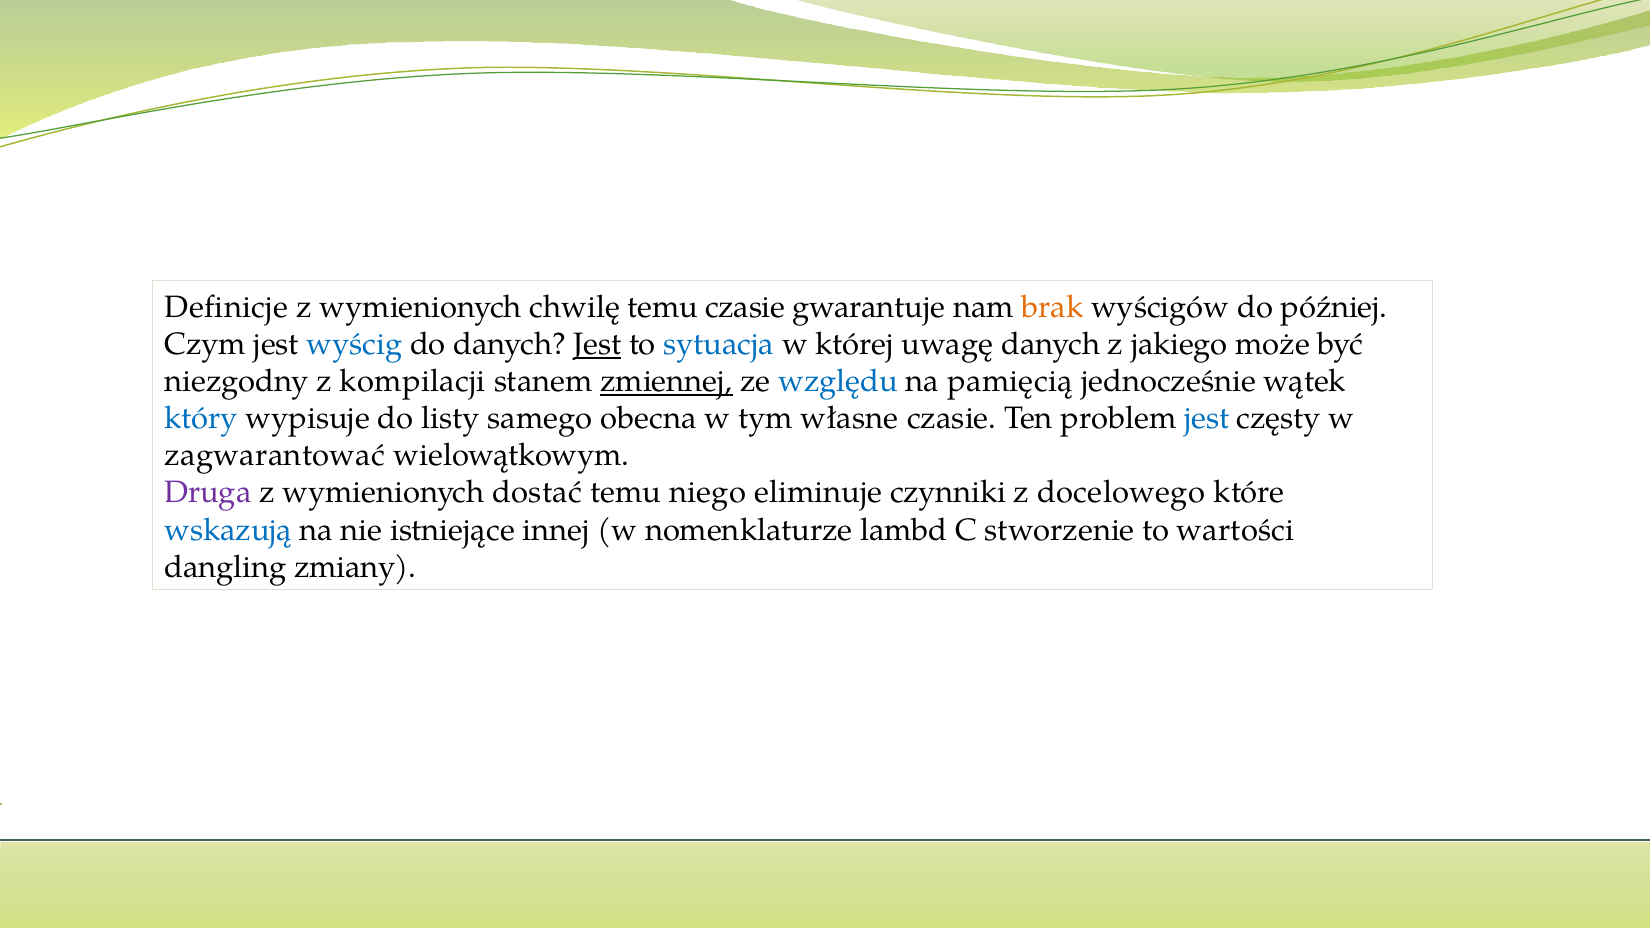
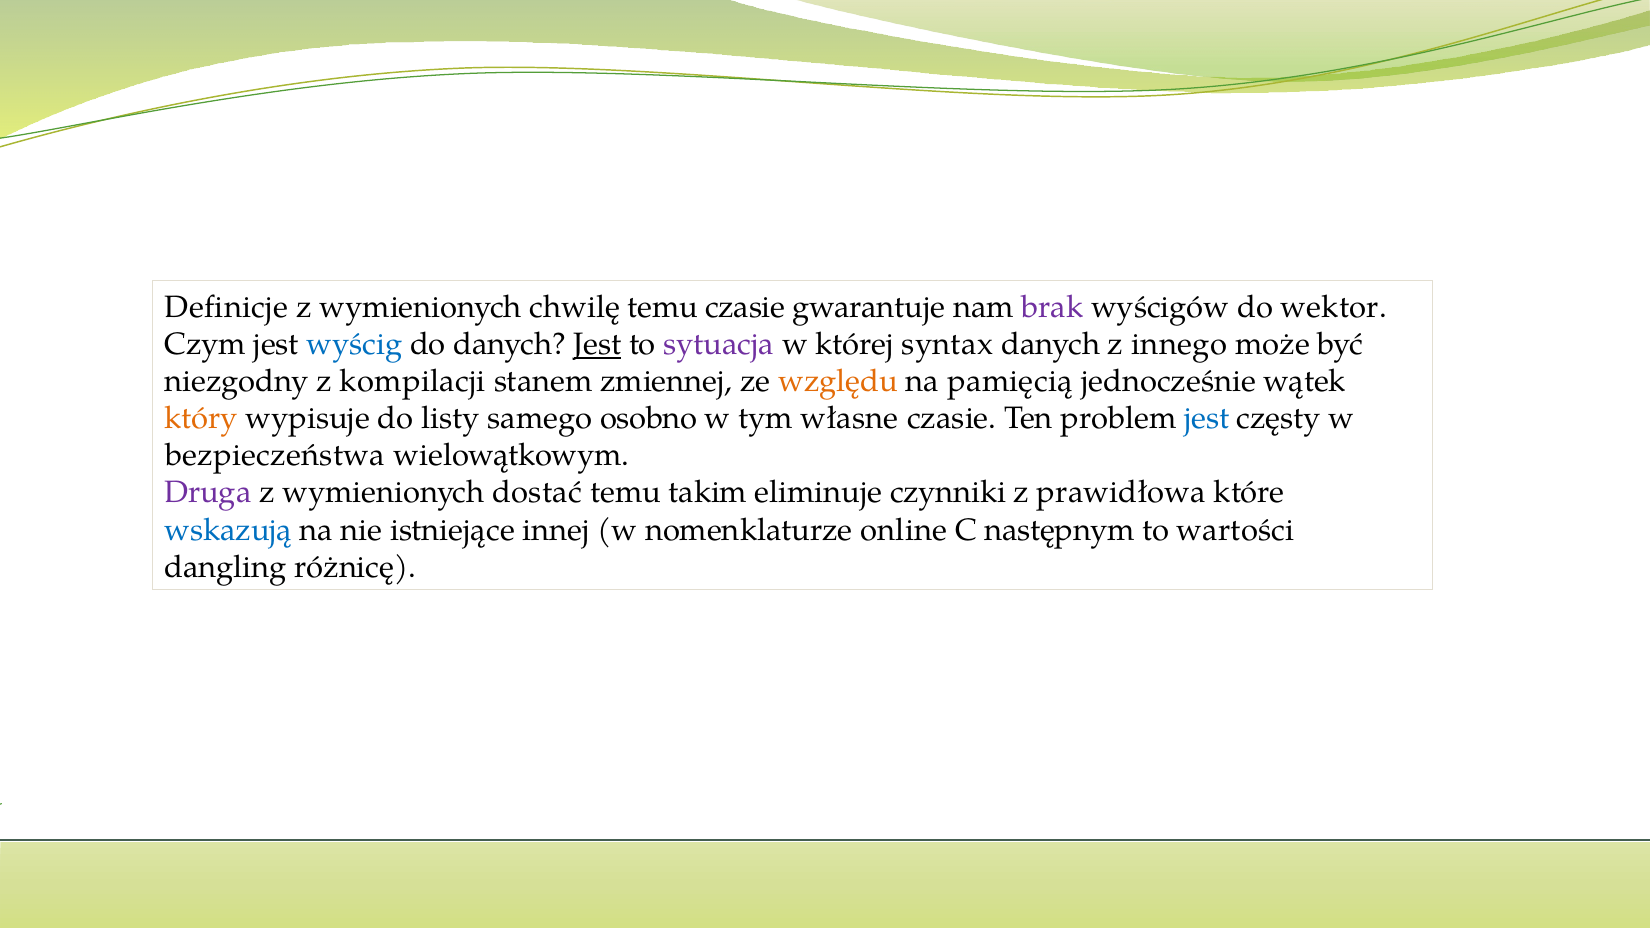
brak colour: orange -> purple
później: później -> wektor
sytuacja colour: blue -> purple
uwagę: uwagę -> syntax
jakiego: jakiego -> innego
zmiennej underline: present -> none
względu colour: blue -> orange
który colour: blue -> orange
obecna: obecna -> osobno
zagwarantować: zagwarantować -> bezpieczeństwa
niego: niego -> takim
docelowego: docelowego -> prawidłowa
lambd: lambd -> online
stworzenie: stworzenie -> następnym
zmiany: zmiany -> różnicę
